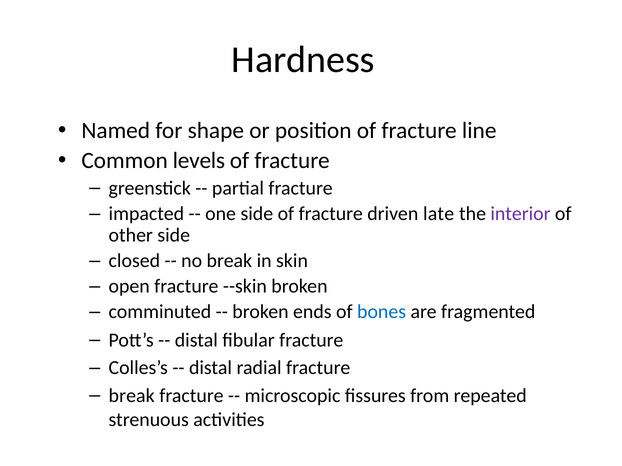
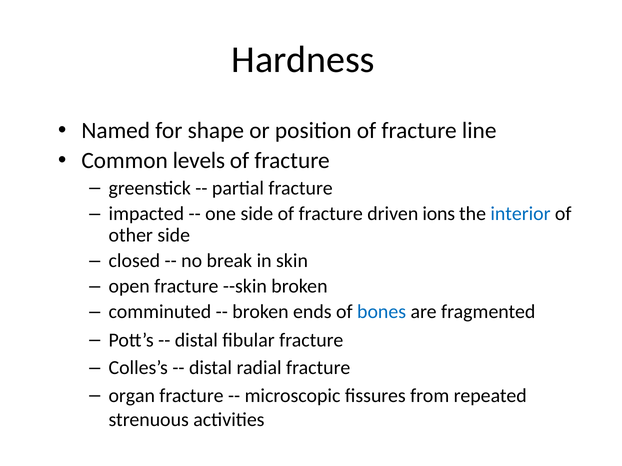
late: late -> ions
interior colour: purple -> blue
break at (132, 396): break -> organ
